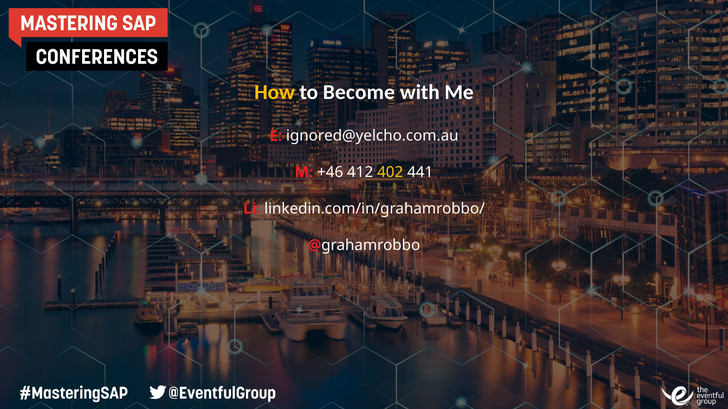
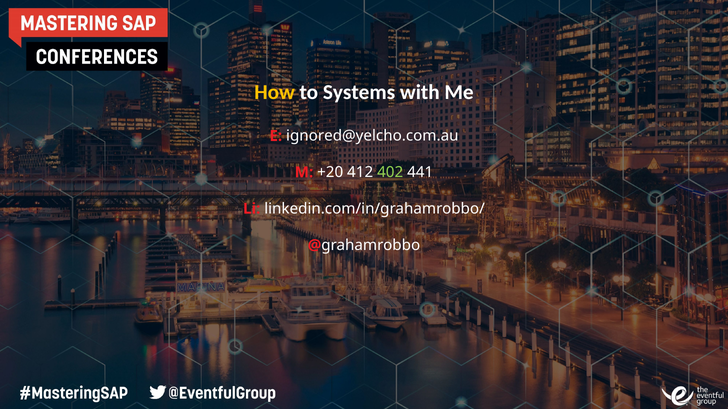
Become: Become -> Systems
+46: +46 -> +20
402 colour: yellow -> light green
